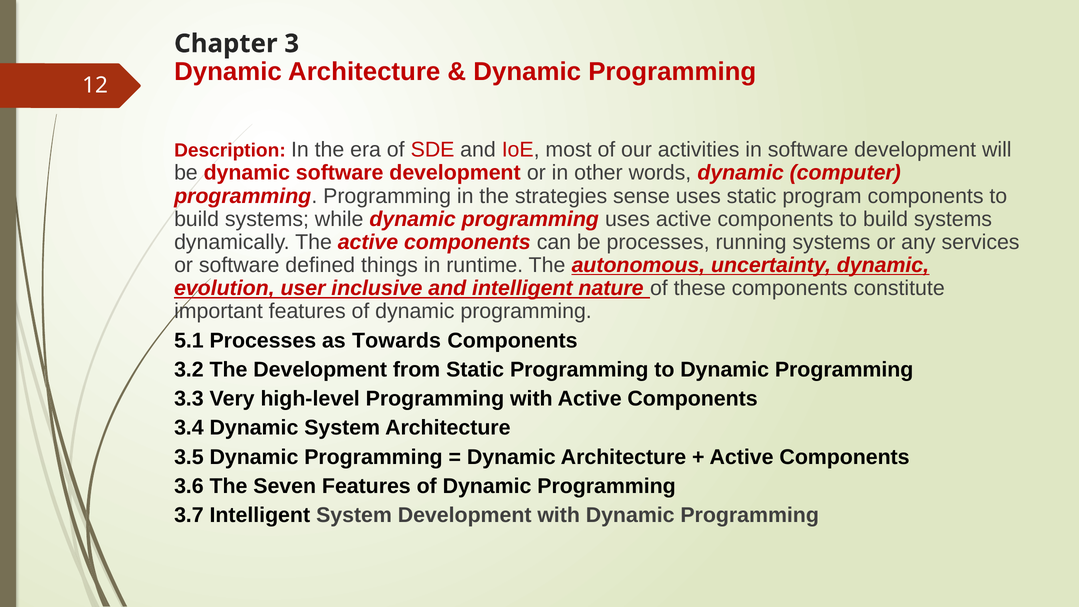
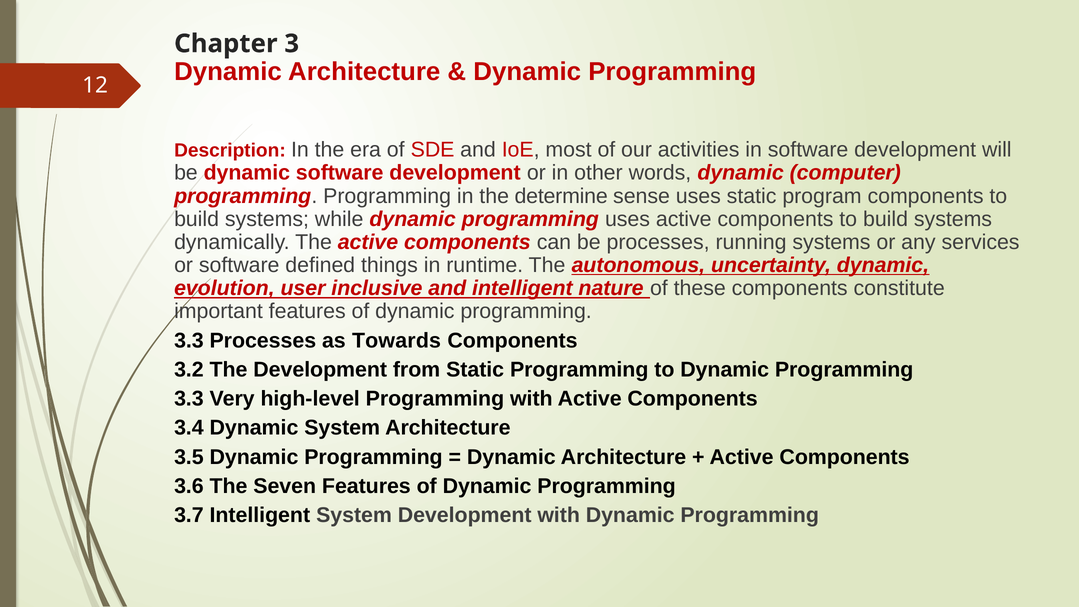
strategies: strategies -> determine
5.1 at (189, 340): 5.1 -> 3.3
